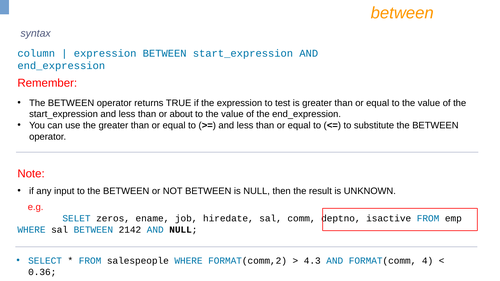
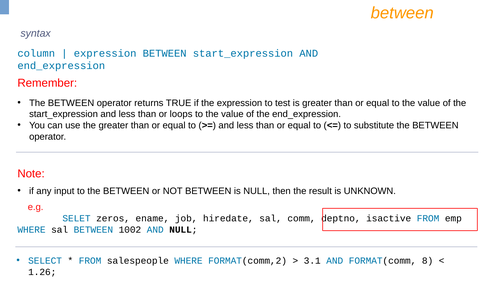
about: about -> loops
2142: 2142 -> 1002
4.3: 4.3 -> 3.1
4: 4 -> 8
0.36: 0.36 -> 1.26
